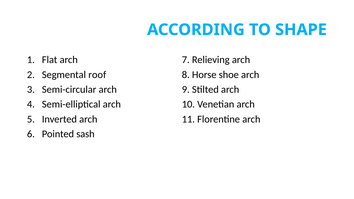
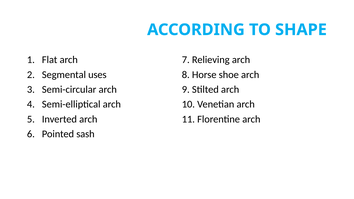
roof: roof -> uses
